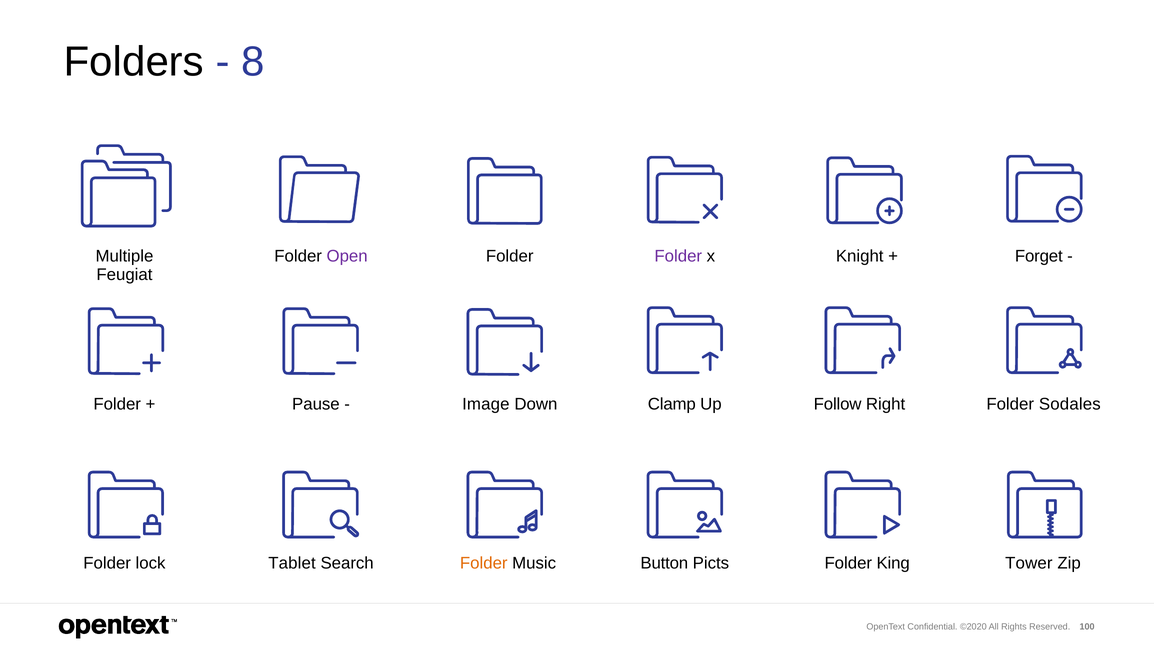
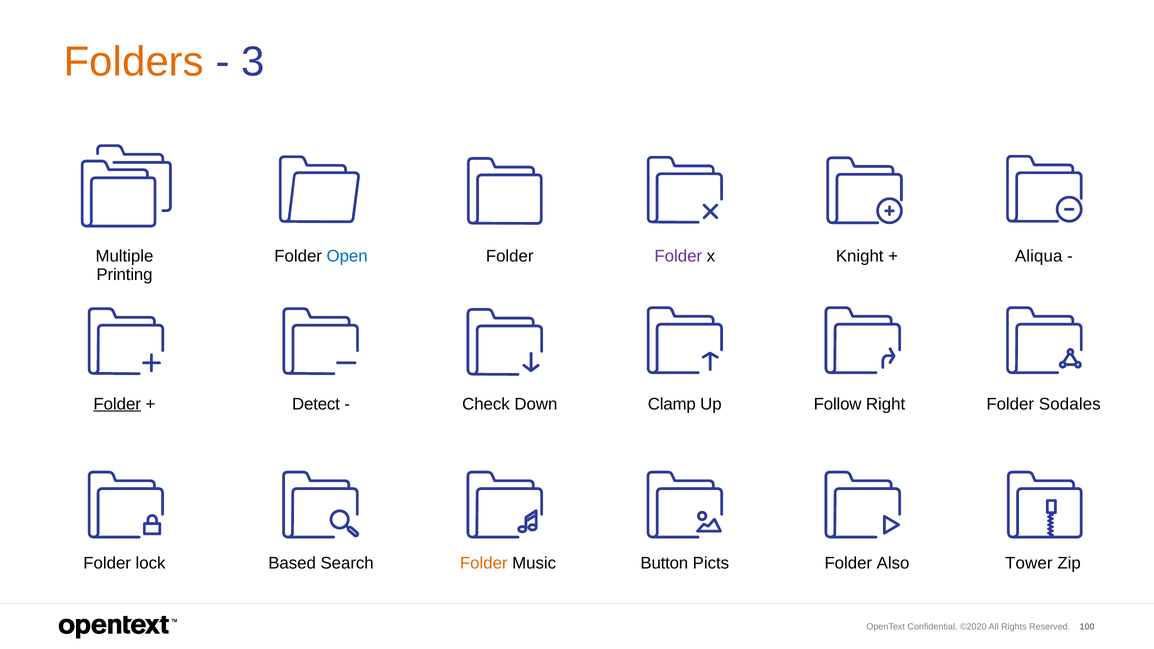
Folders colour: black -> orange
8: 8 -> 3
Open colour: purple -> blue
Forget: Forget -> Aliqua
Feugiat: Feugiat -> Printing
Folder at (117, 404) underline: none -> present
Pause: Pause -> Detect
Image: Image -> Check
Tablet: Tablet -> Based
King: King -> Also
